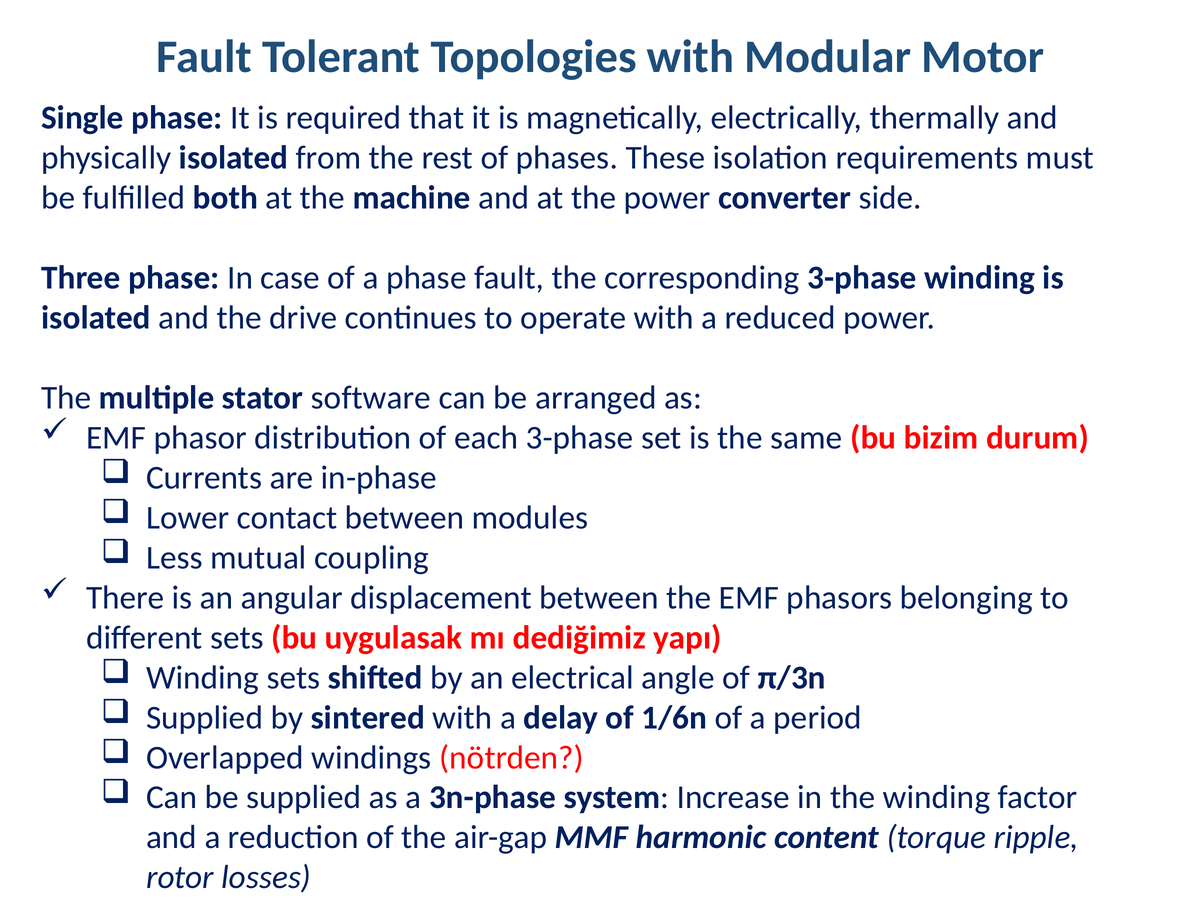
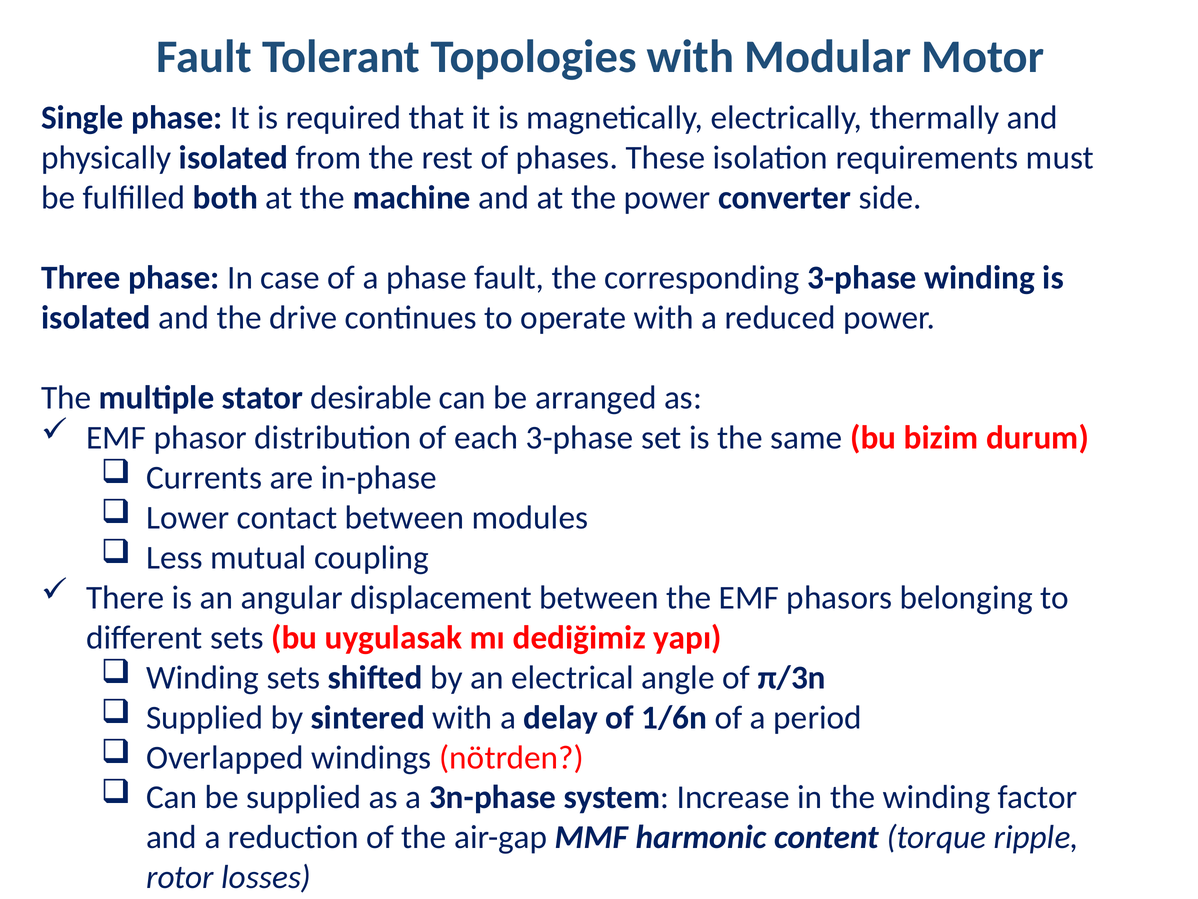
software: software -> desirable
